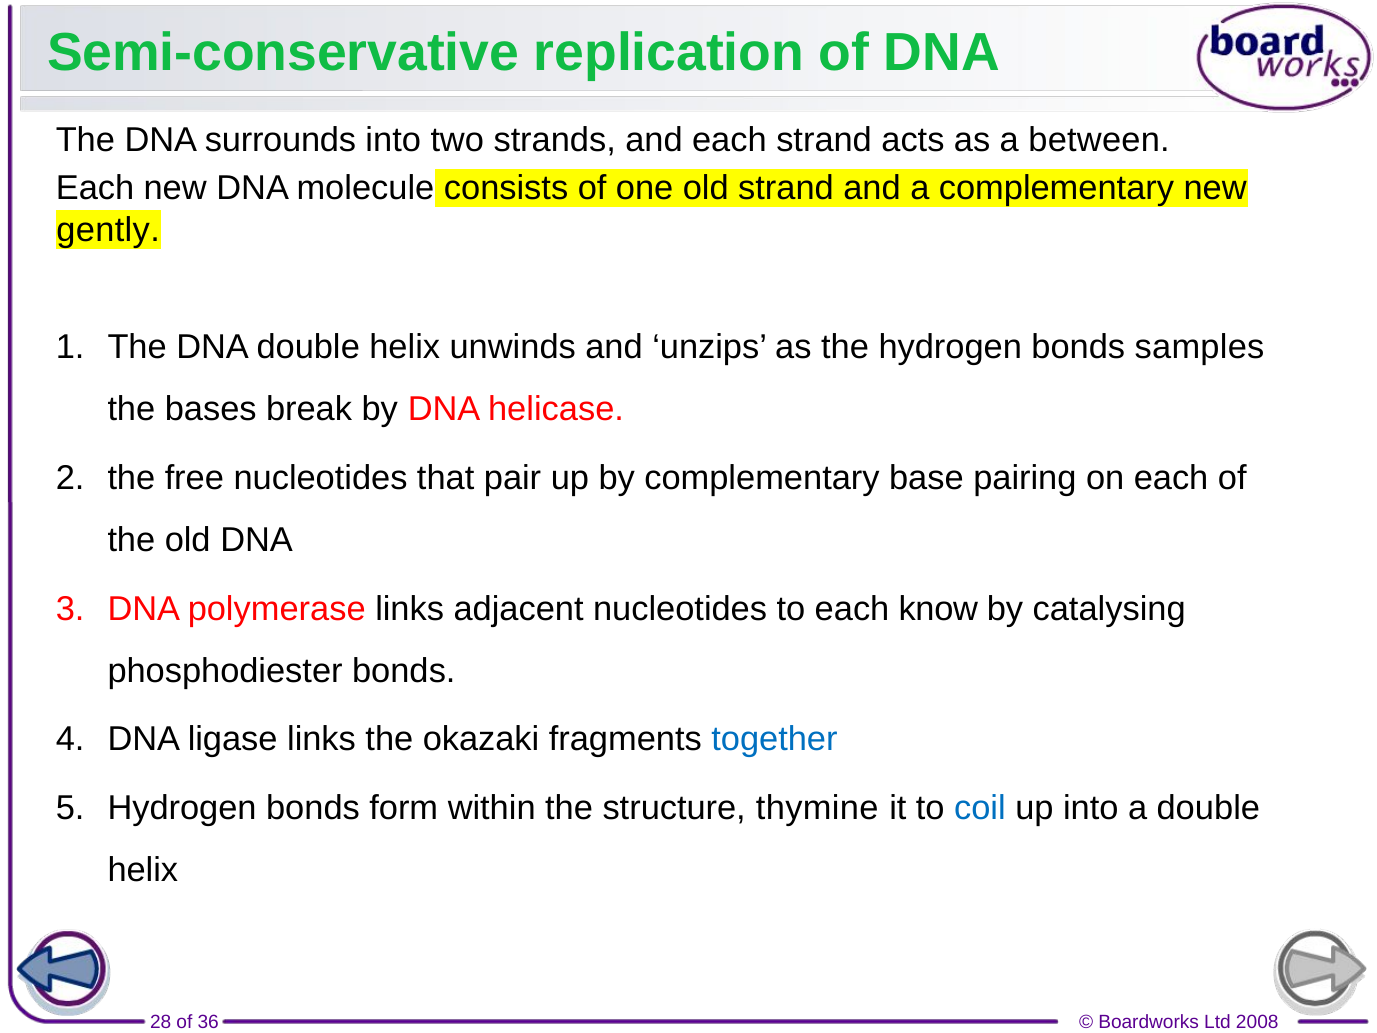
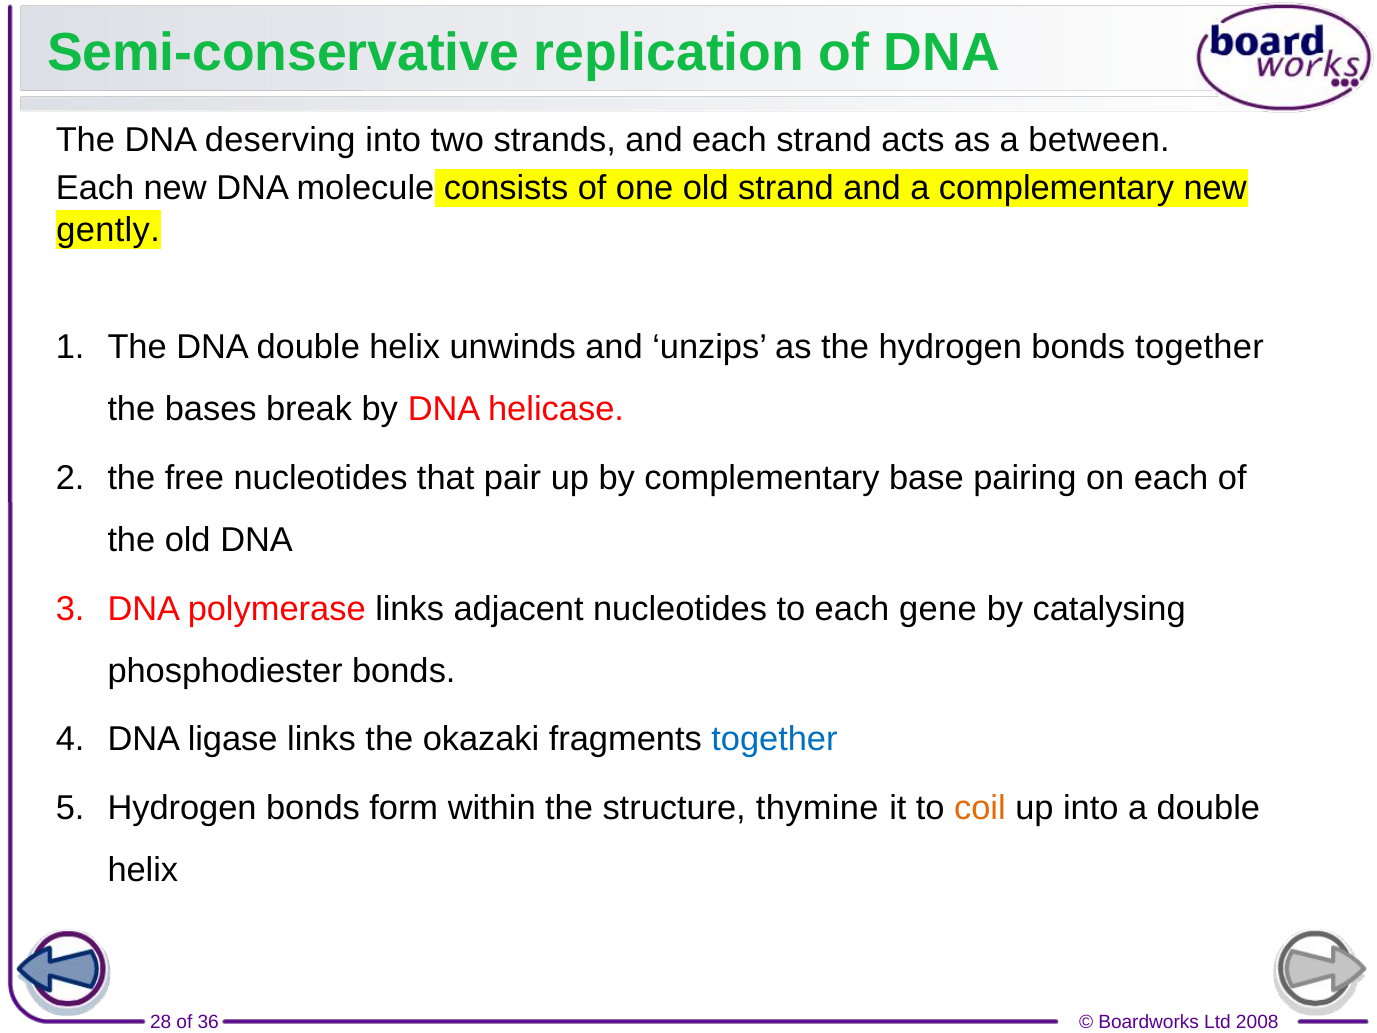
surrounds: surrounds -> deserving
bonds samples: samples -> together
know: know -> gene
coil colour: blue -> orange
